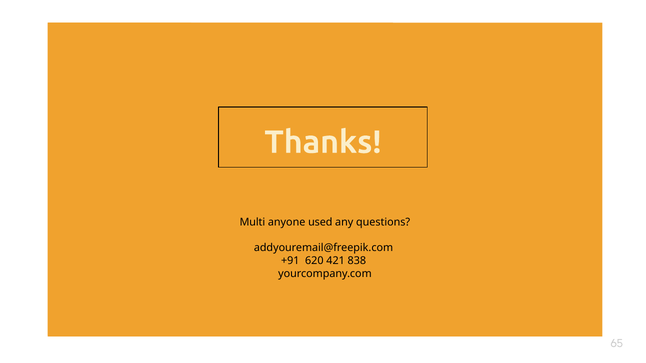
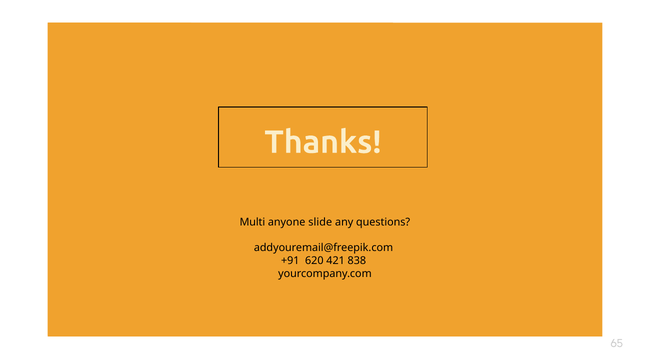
used: used -> slide
